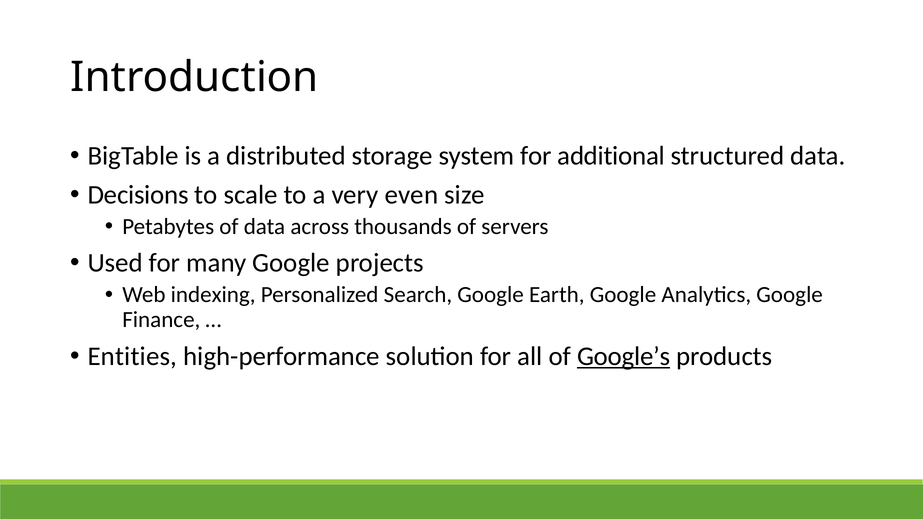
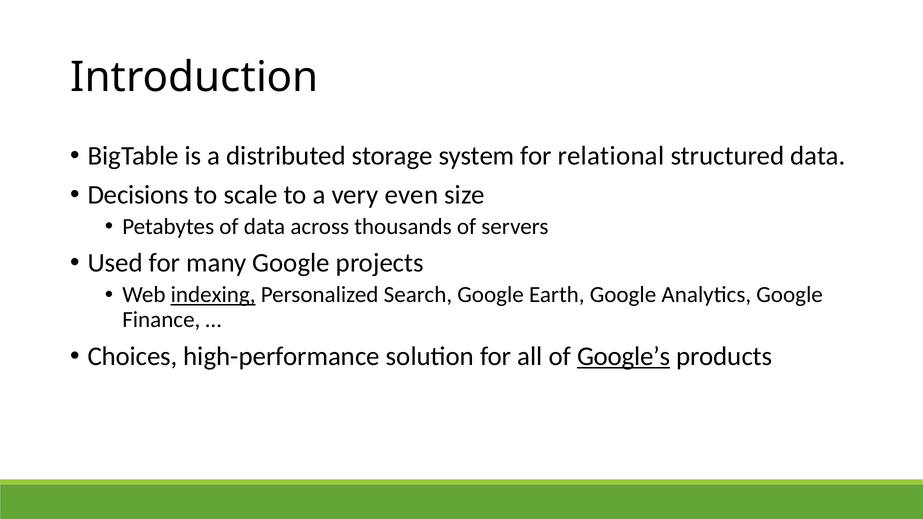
additional: additional -> relational
indexing underline: none -> present
Entities: Entities -> Choices
